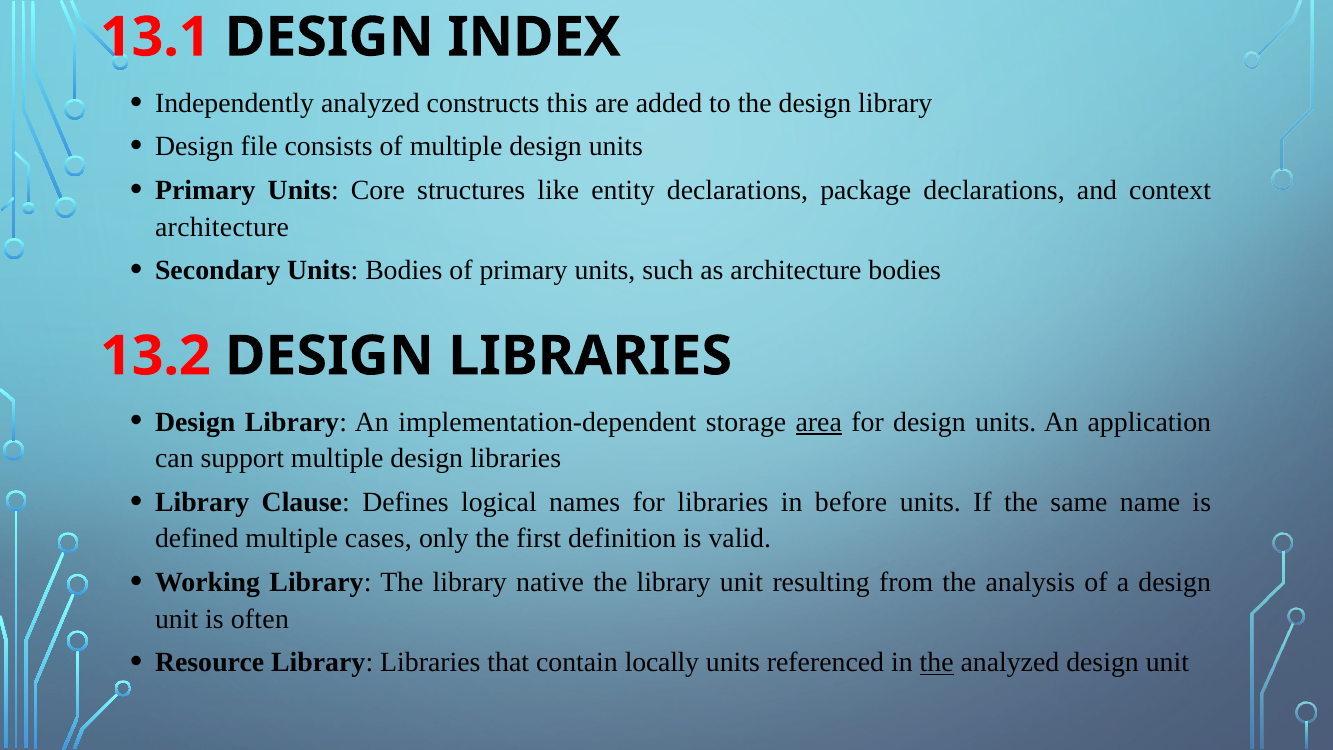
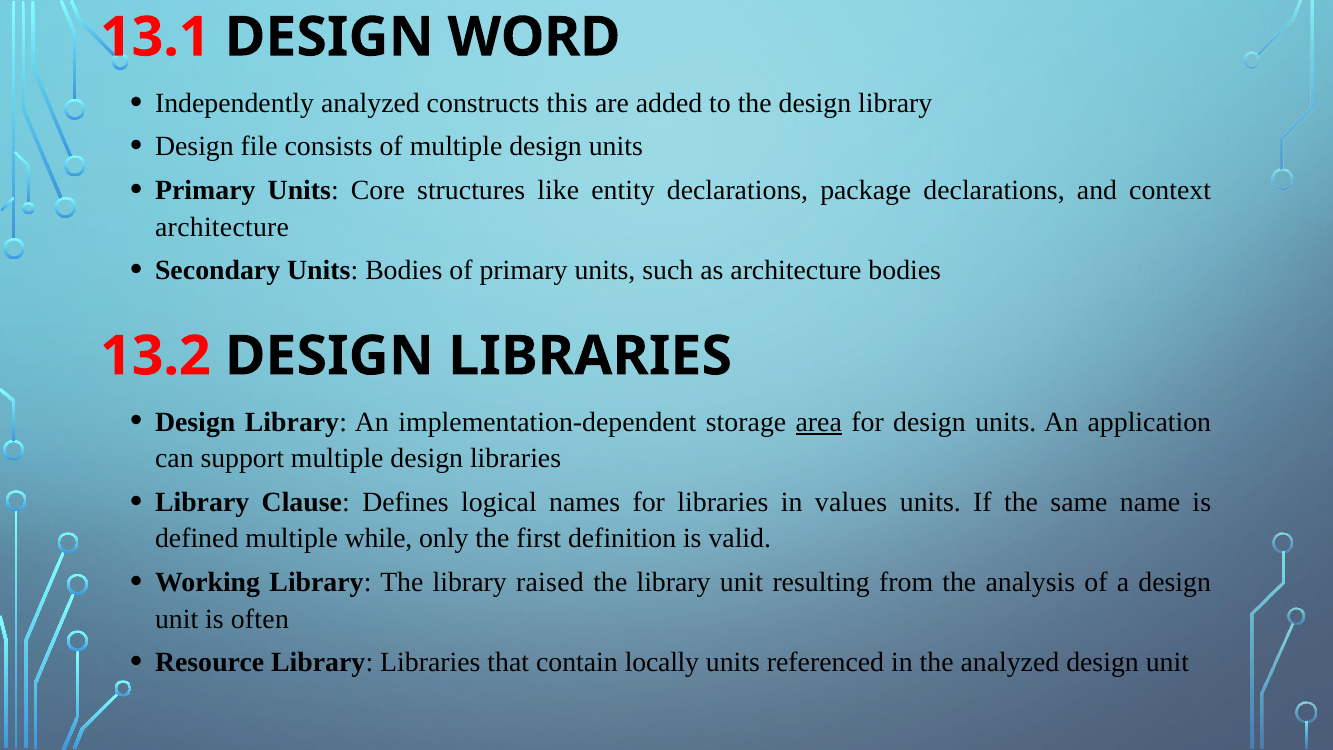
INDEX: INDEX -> WORD
before: before -> values
cases: cases -> while
native: native -> raised
the at (937, 662) underline: present -> none
